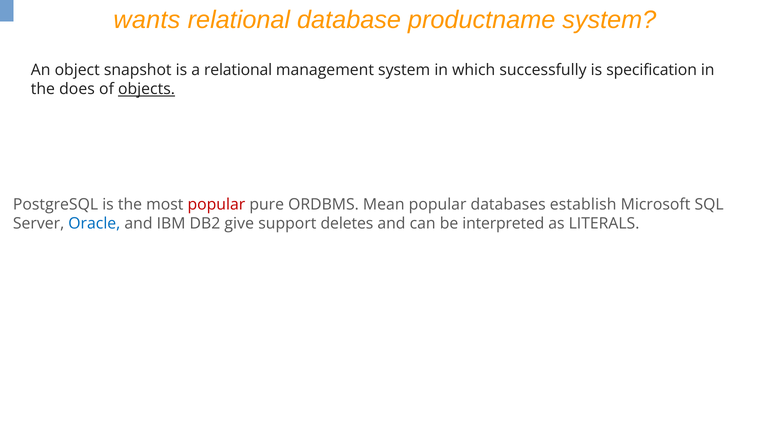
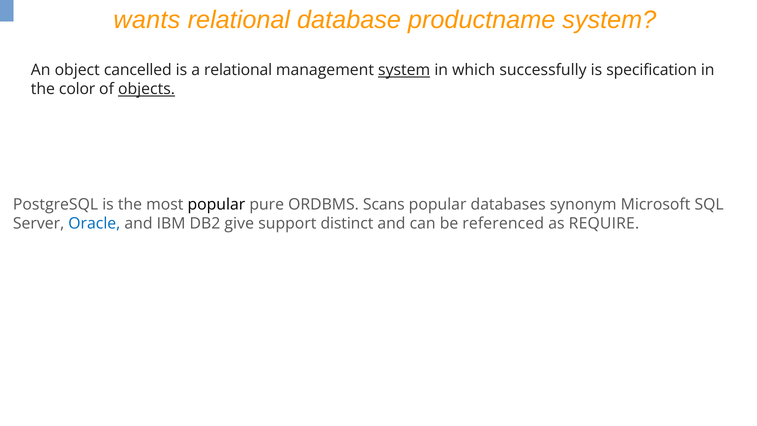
snapshot: snapshot -> cancelled
system at (404, 70) underline: none -> present
does: does -> color
popular at (216, 204) colour: red -> black
Mean: Mean -> Scans
establish: establish -> synonym
deletes: deletes -> distinct
interpreted: interpreted -> referenced
LITERALS: LITERALS -> REQUIRE
